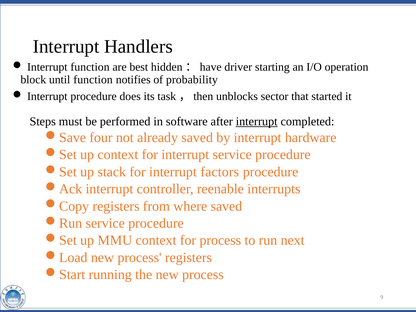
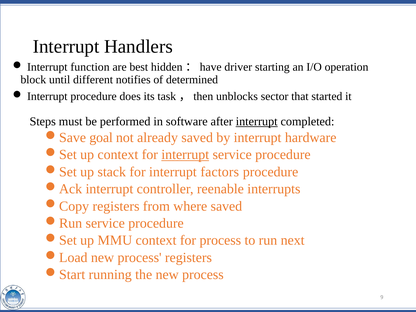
until function: function -> different
probability: probability -> determined
four: four -> goal
interrupt at (185, 155) underline: none -> present
